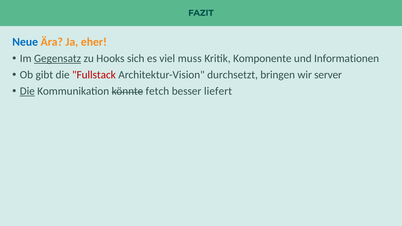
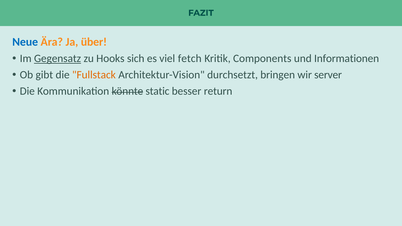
eher: eher -> über
muss: muss -> fetch
Komponente: Komponente -> Components
Fullstack colour: red -> orange
Die at (27, 91) underline: present -> none
fetch: fetch -> static
liefert: liefert -> return
